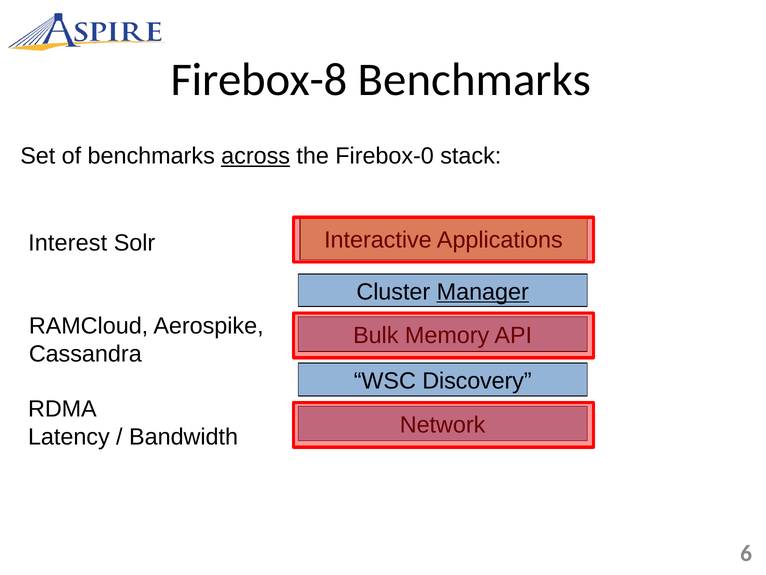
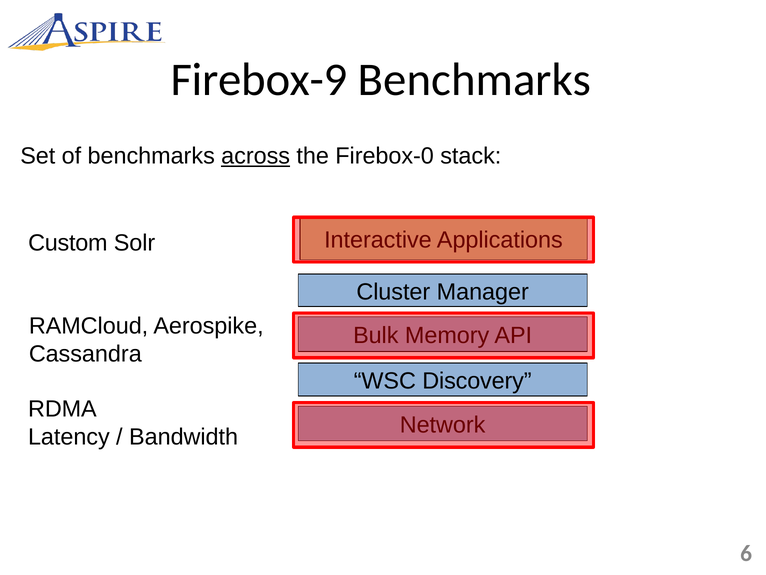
Firebox-8: Firebox-8 -> Firebox-9
Interest: Interest -> Custom
Manager underline: present -> none
